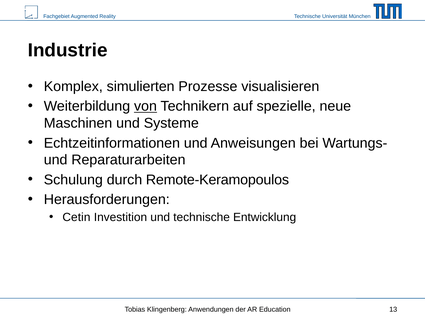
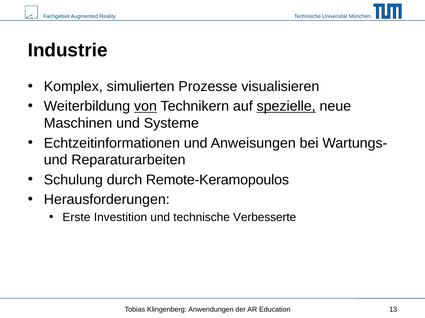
spezielle underline: none -> present
Cetin: Cetin -> Erste
Entwicklung: Entwicklung -> Verbesserte
